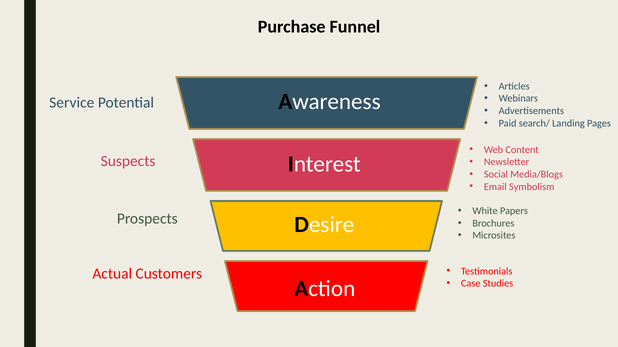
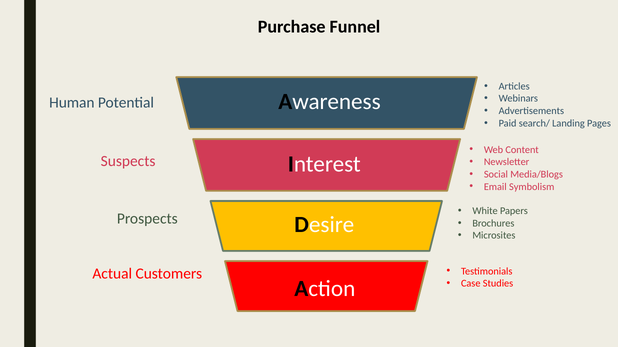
Service: Service -> Human
